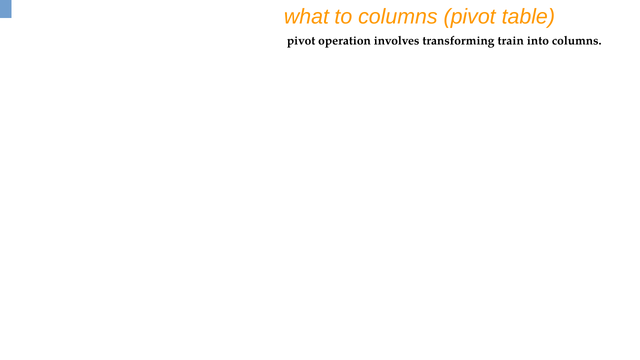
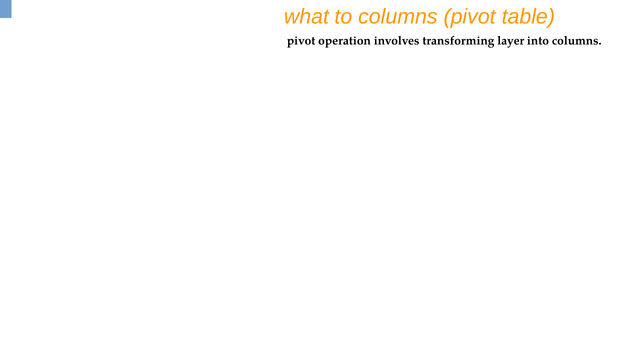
train: train -> layer
